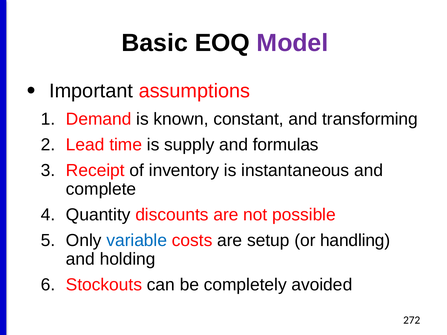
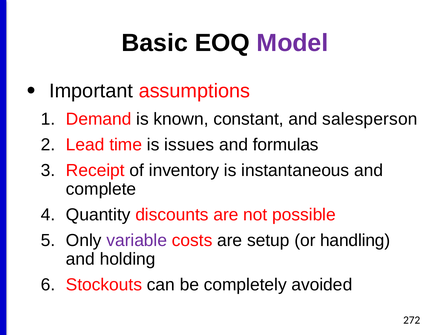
transforming: transforming -> salesperson
supply: supply -> issues
variable colour: blue -> purple
